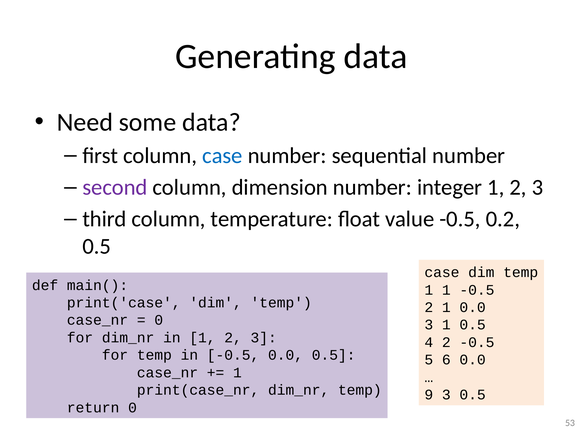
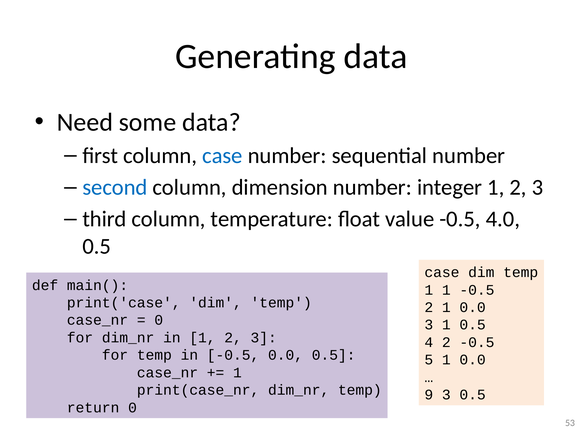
second colour: purple -> blue
0.2: 0.2 -> 4.0
5 6: 6 -> 1
